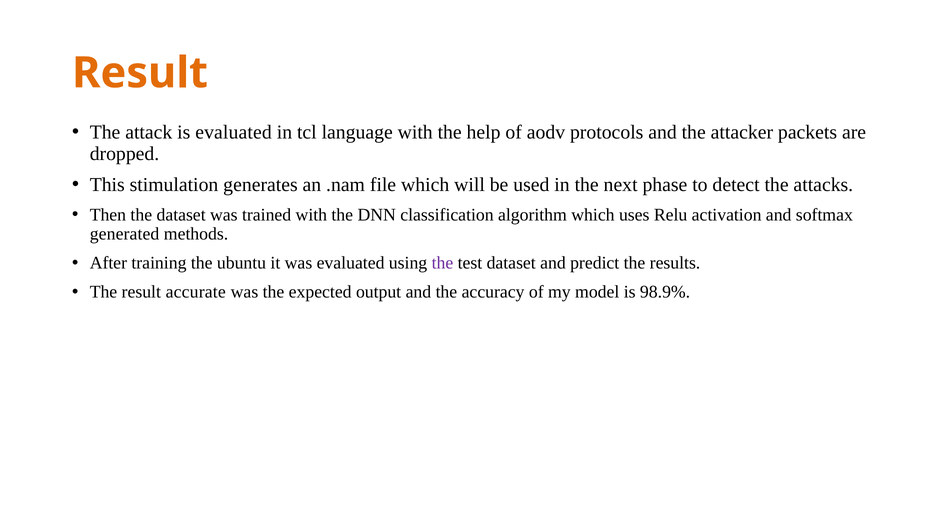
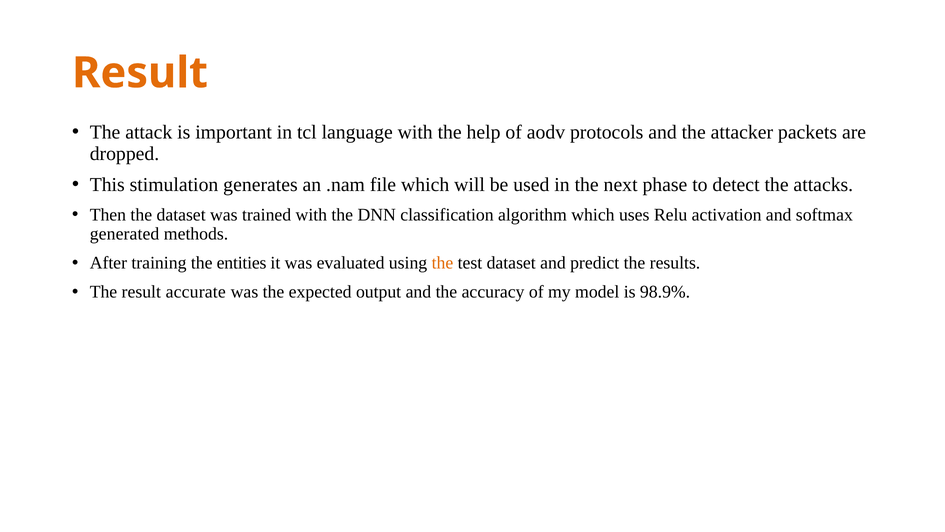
is evaluated: evaluated -> important
ubuntu: ubuntu -> entities
the at (442, 263) colour: purple -> orange
